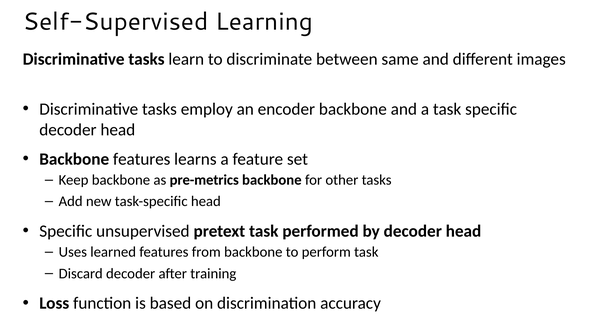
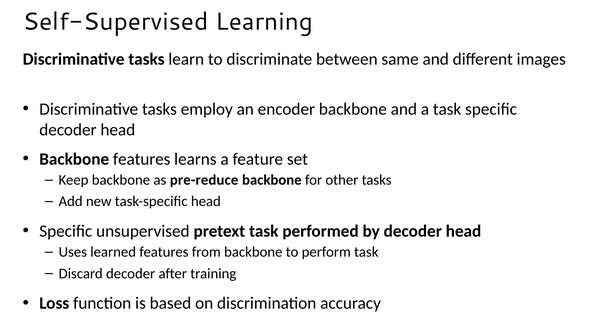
pre-metrics: pre-metrics -> pre-reduce
